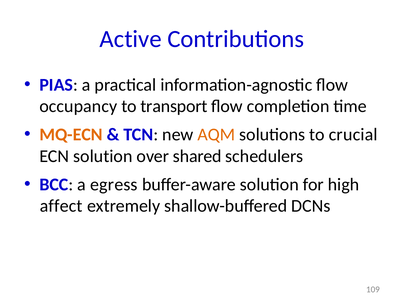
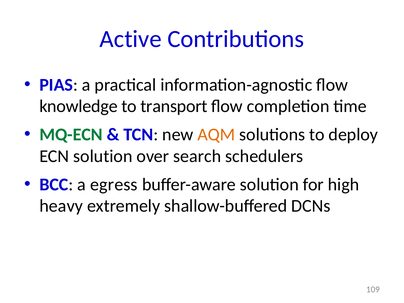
occupancy: occupancy -> knowledge
MQ-ECN colour: orange -> green
crucial: crucial -> deploy
shared: shared -> search
affect: affect -> heavy
